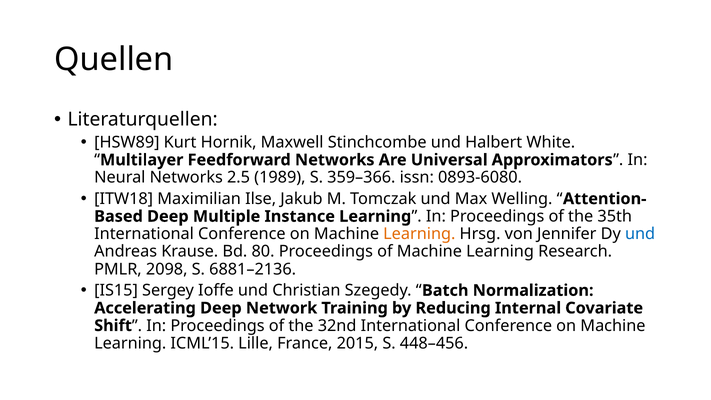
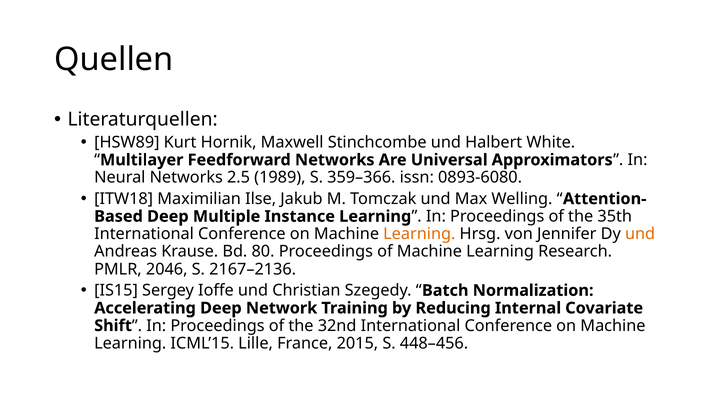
und at (640, 234) colour: blue -> orange
2098: 2098 -> 2046
6881–2136: 6881–2136 -> 2167–2136
